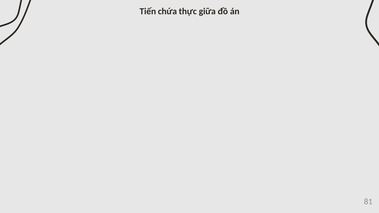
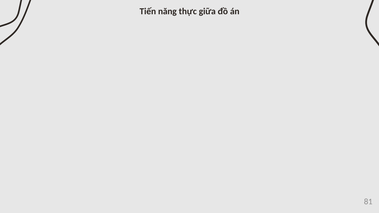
chứa: chứa -> năng
